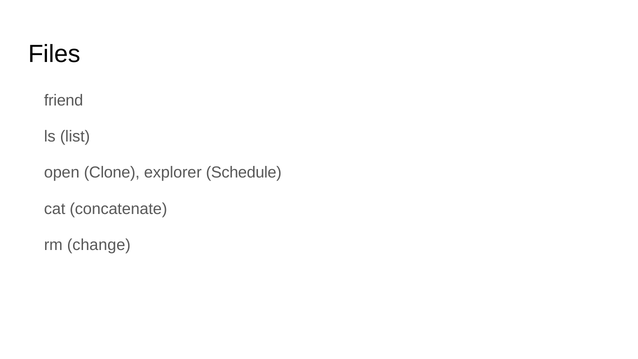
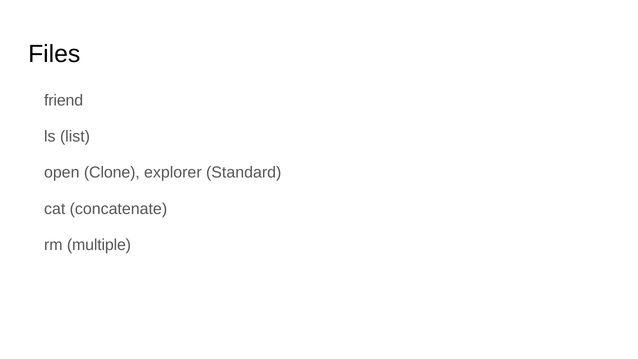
Schedule: Schedule -> Standard
change: change -> multiple
